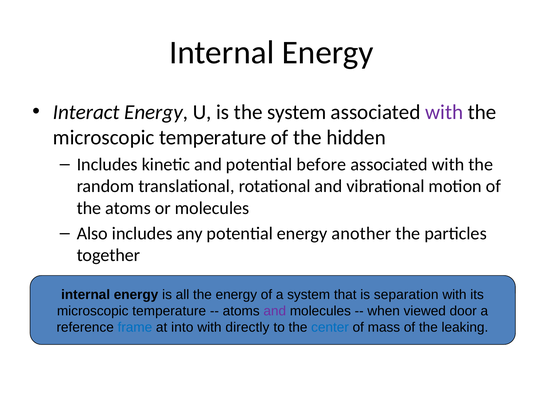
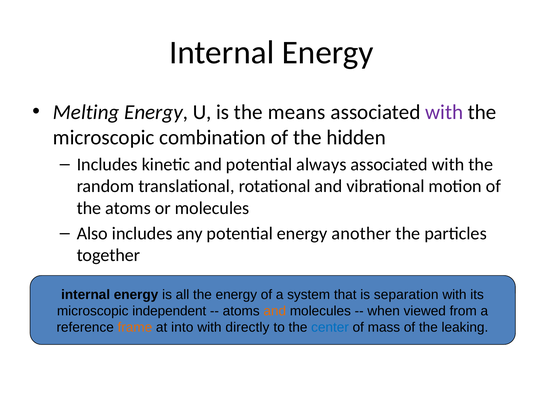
Interact: Interact -> Melting
the system: system -> means
temperature at (213, 137): temperature -> combination
before: before -> always
temperature at (169, 310): temperature -> independent
and at (275, 310) colour: purple -> orange
door: door -> from
frame colour: blue -> orange
